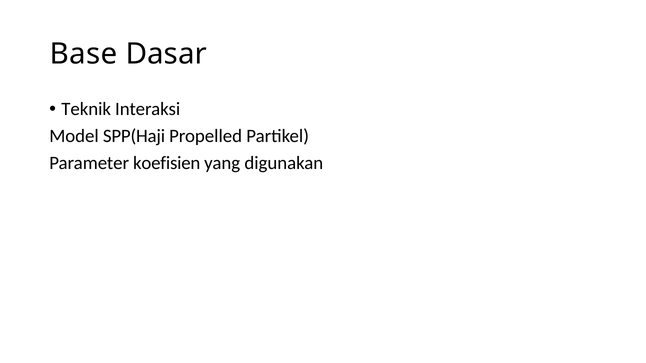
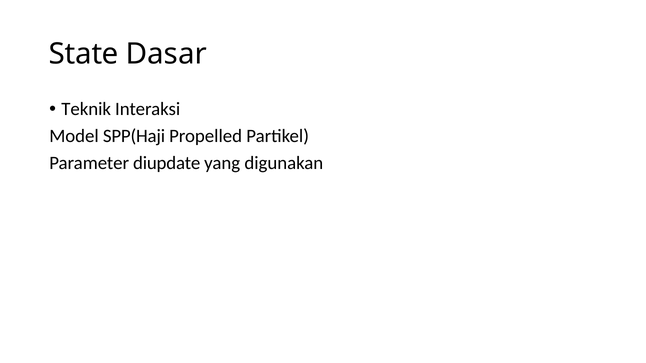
Base: Base -> State
koefisien: koefisien -> diupdate
